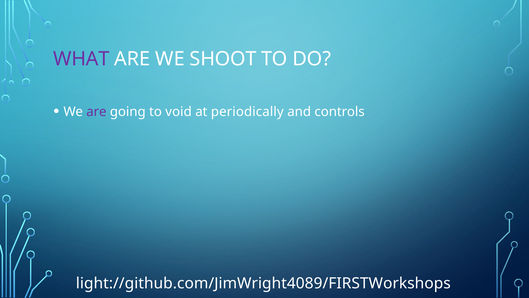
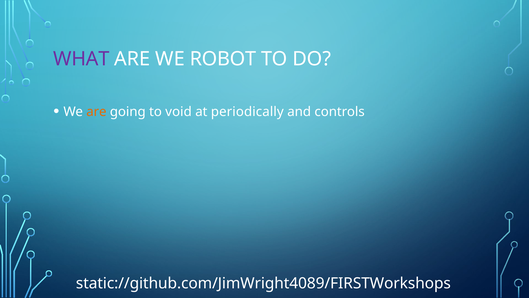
SHOOT: SHOOT -> ROBOT
are at (96, 112) colour: purple -> orange
light://github.com/JimWright4089/FIRSTWorkshops: light://github.com/JimWright4089/FIRSTWorkshops -> static://github.com/JimWright4089/FIRSTWorkshops
